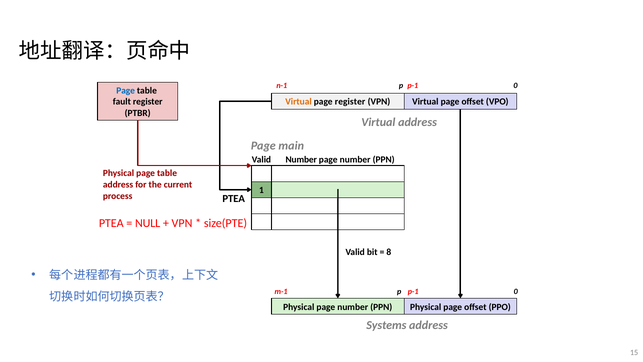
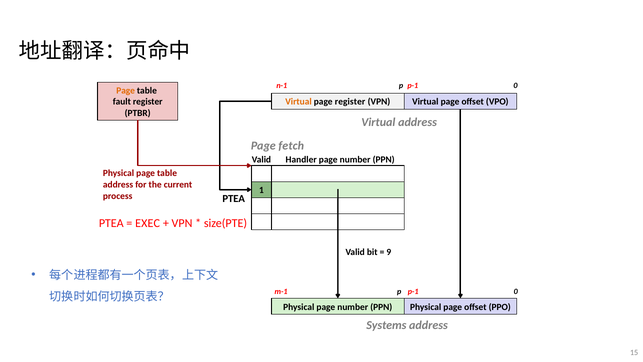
Page at (126, 91) colour: blue -> orange
main: main -> fetch
Valid Number: Number -> Handler
NULL: NULL -> EXEC
8: 8 -> 9
